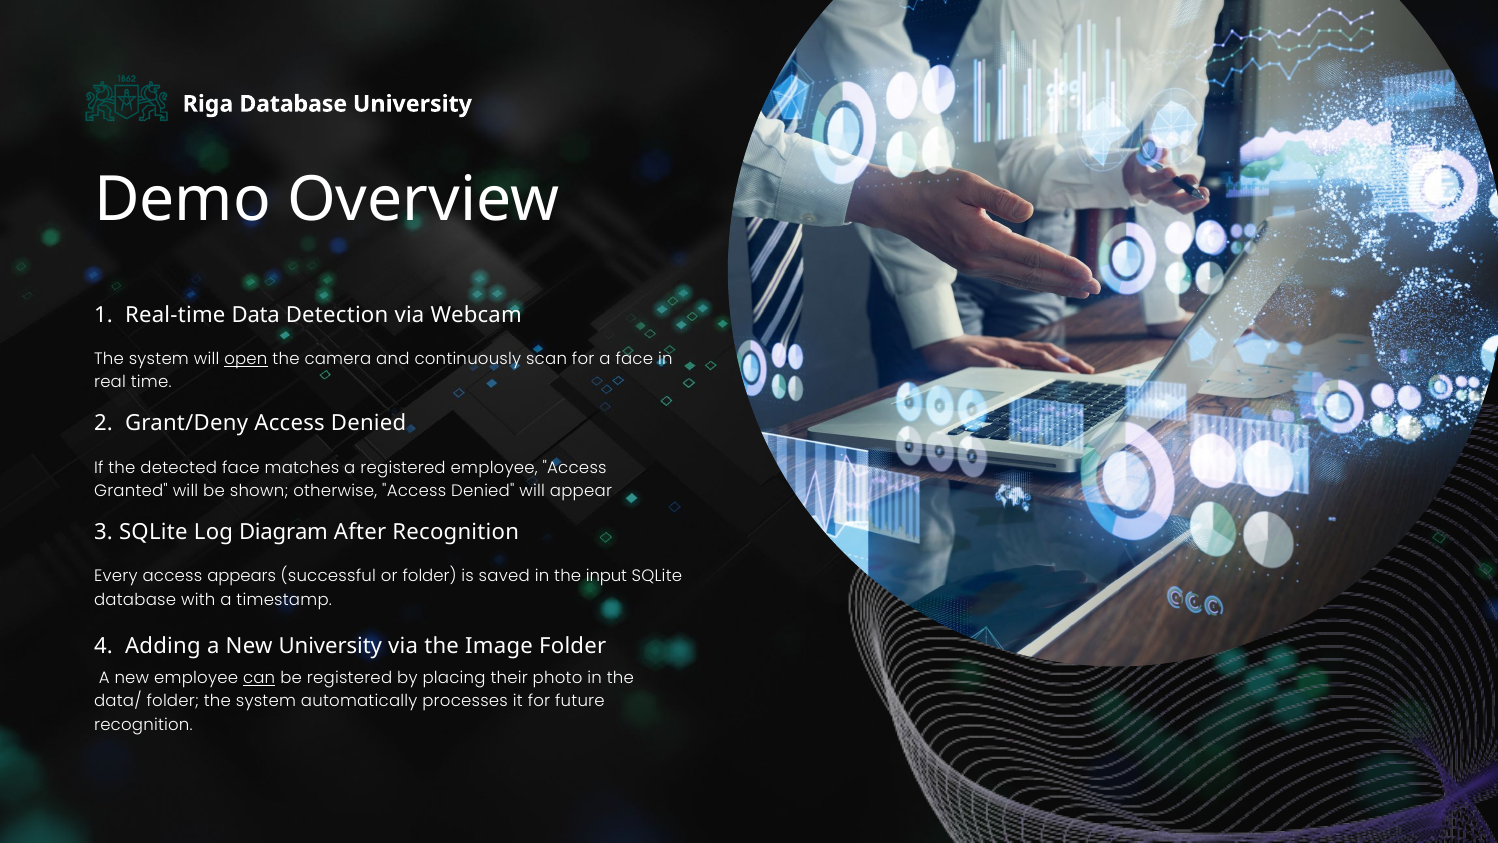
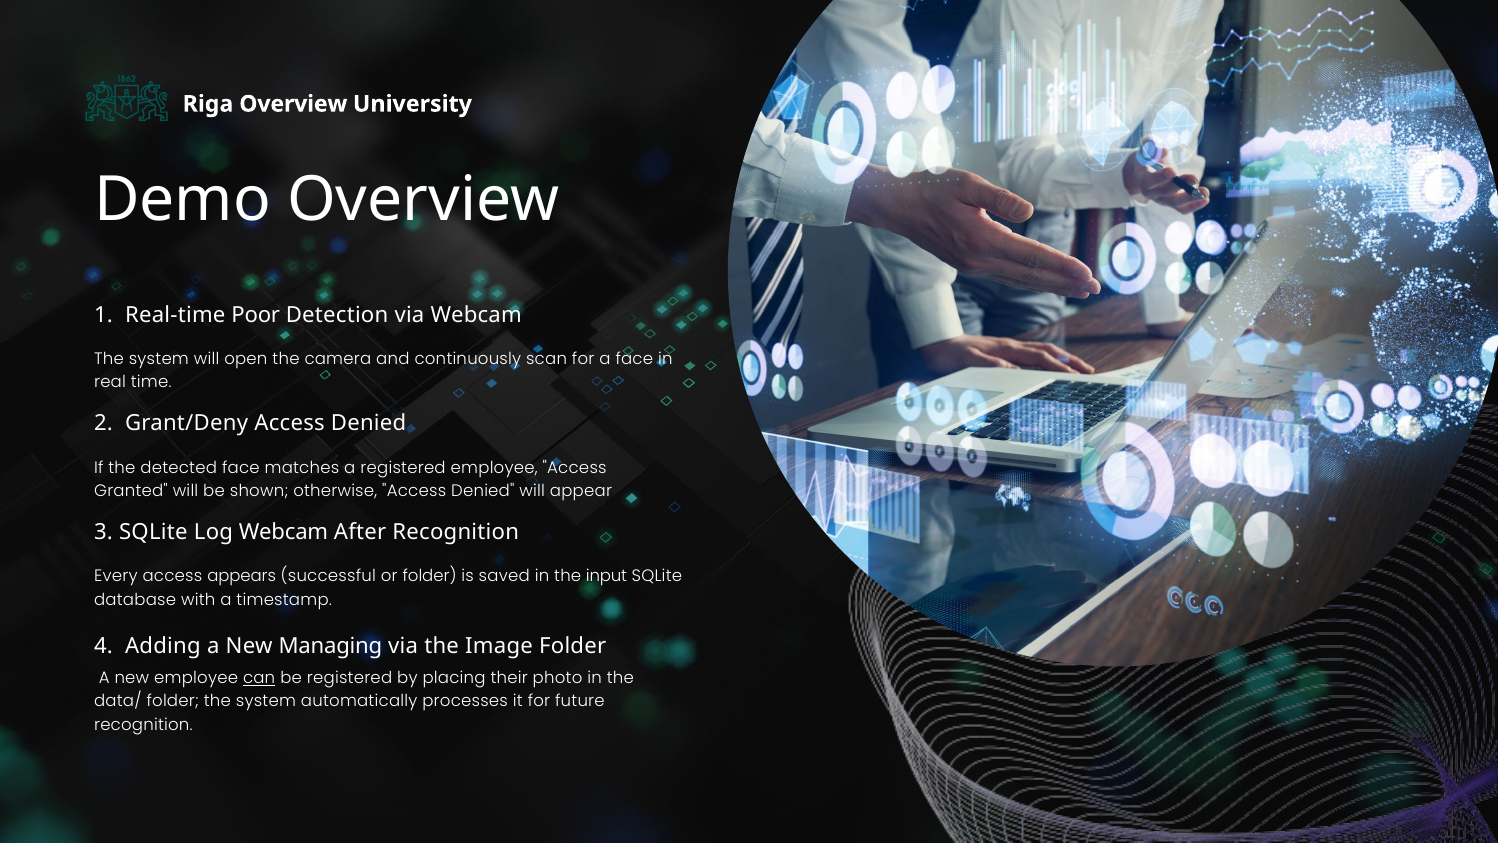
Riga Database: Database -> Overview
Data: Data -> Poor
open underline: present -> none
Log Diagram: Diagram -> Webcam
New University: University -> Managing
